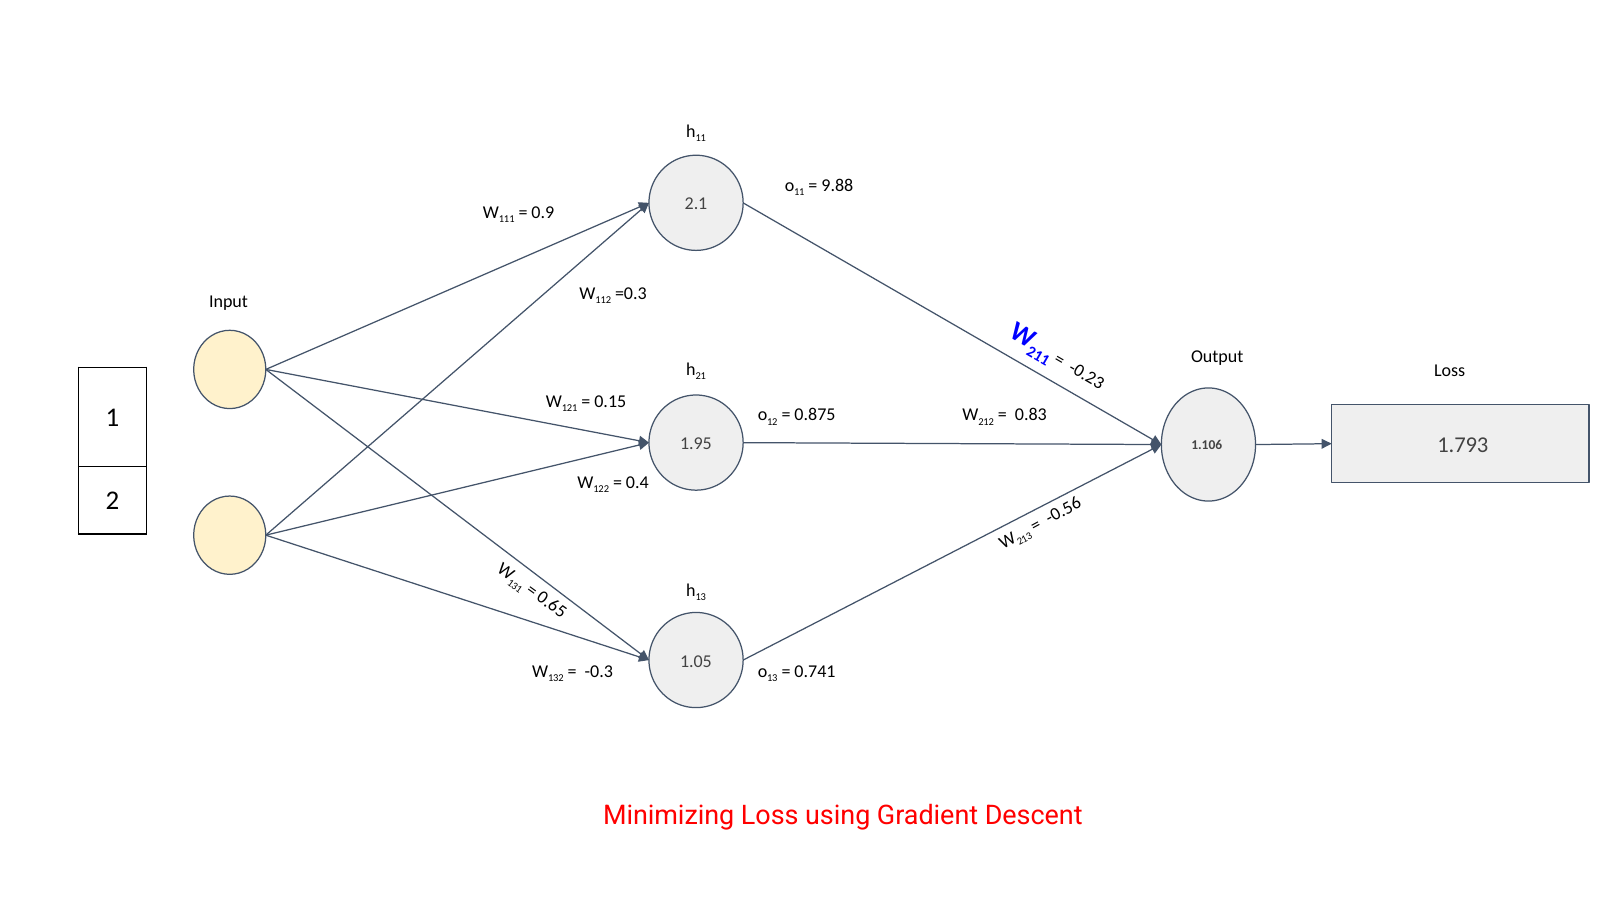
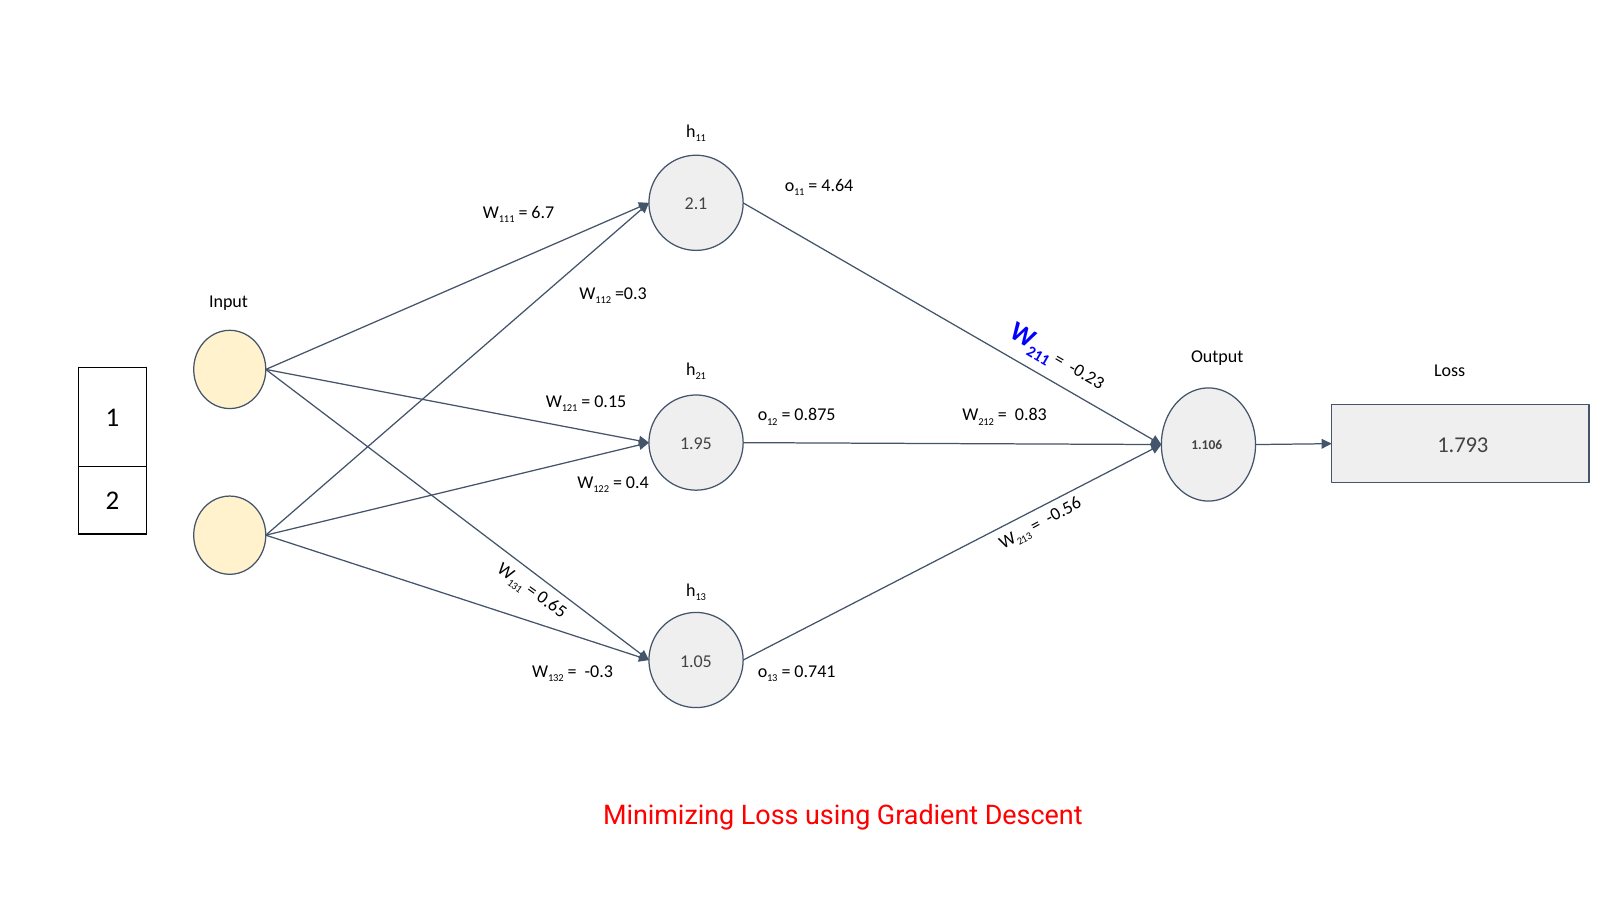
9.88: 9.88 -> 4.64
0.9: 0.9 -> 6.7
